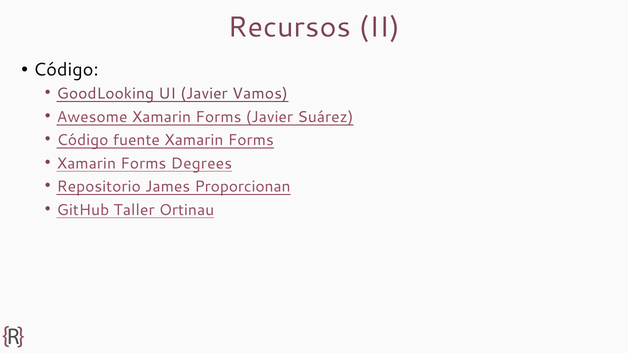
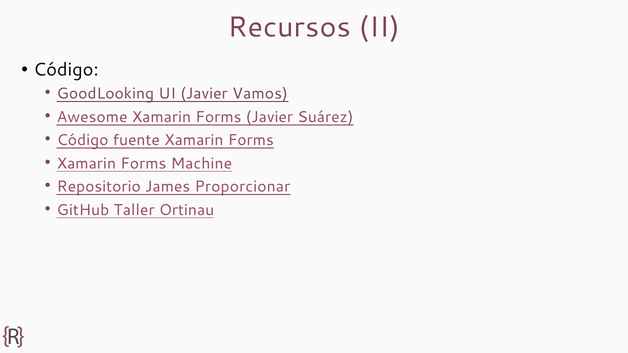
Degrees: Degrees -> Machine
Proporcionan: Proporcionan -> Proporcionar
